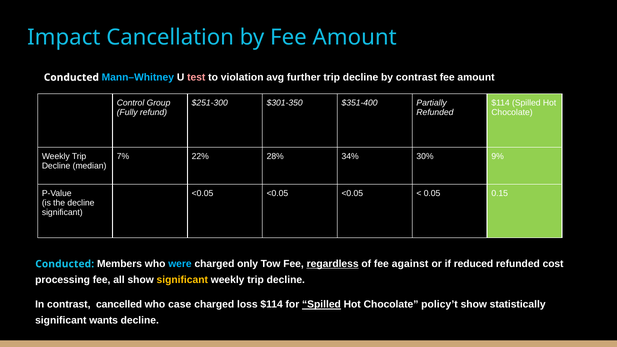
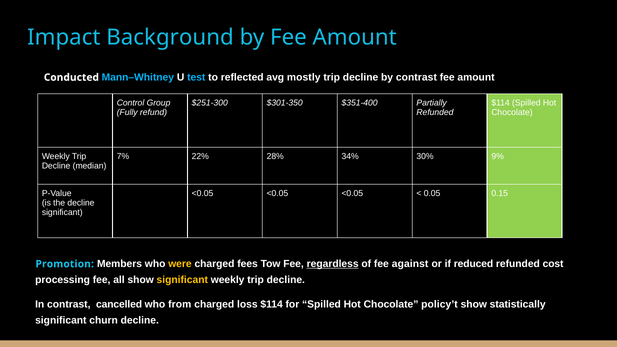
Cancellation: Cancellation -> Background
test colour: pink -> light blue
violation: violation -> reflected
further: further -> mostly
Conducted at (65, 264): Conducted -> Promotion
were colour: light blue -> yellow
only: only -> fees
case: case -> from
Spilled at (321, 305) underline: present -> none
wants: wants -> churn
